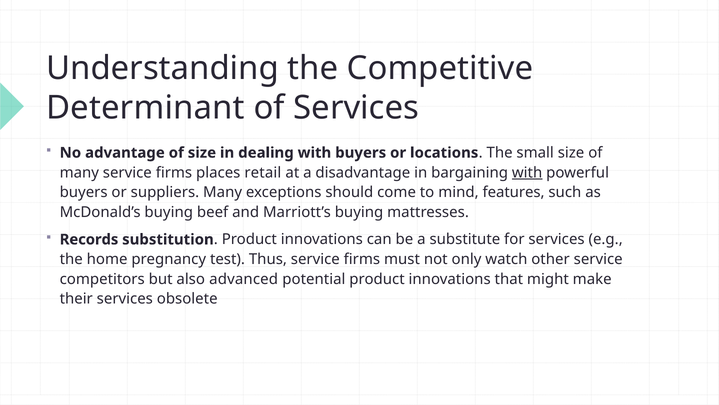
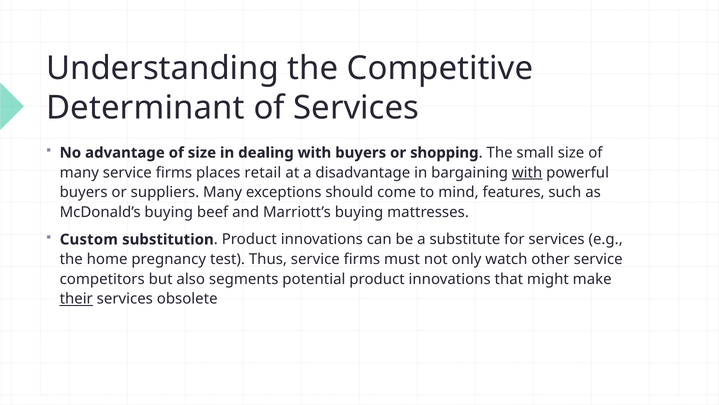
locations: locations -> shopping
Records: Records -> Custom
advanced: advanced -> segments
their underline: none -> present
